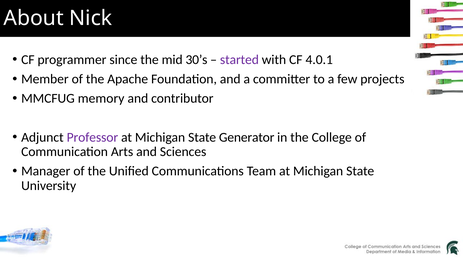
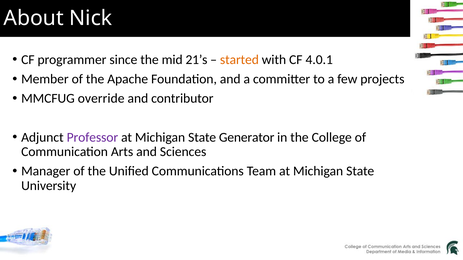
30’s: 30’s -> 21’s
started colour: purple -> orange
memory: memory -> override
